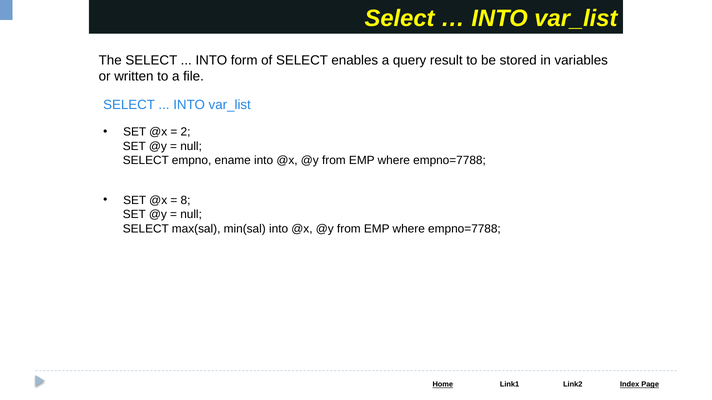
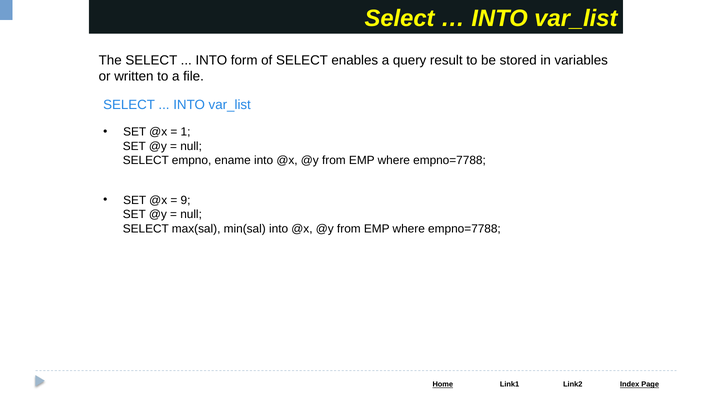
2: 2 -> 1
8: 8 -> 9
